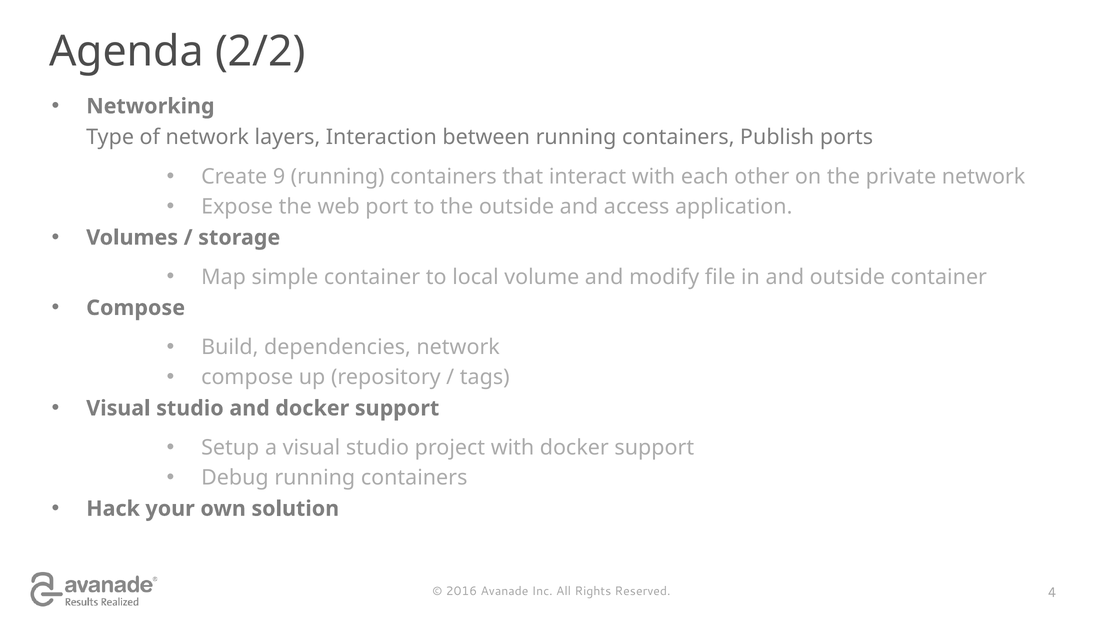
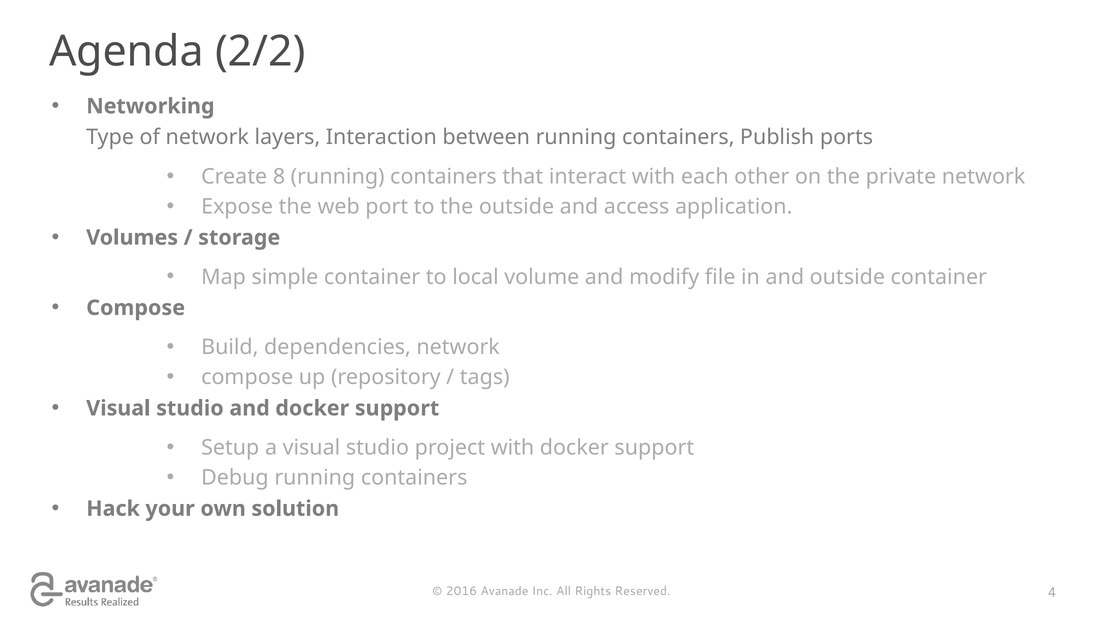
9: 9 -> 8
